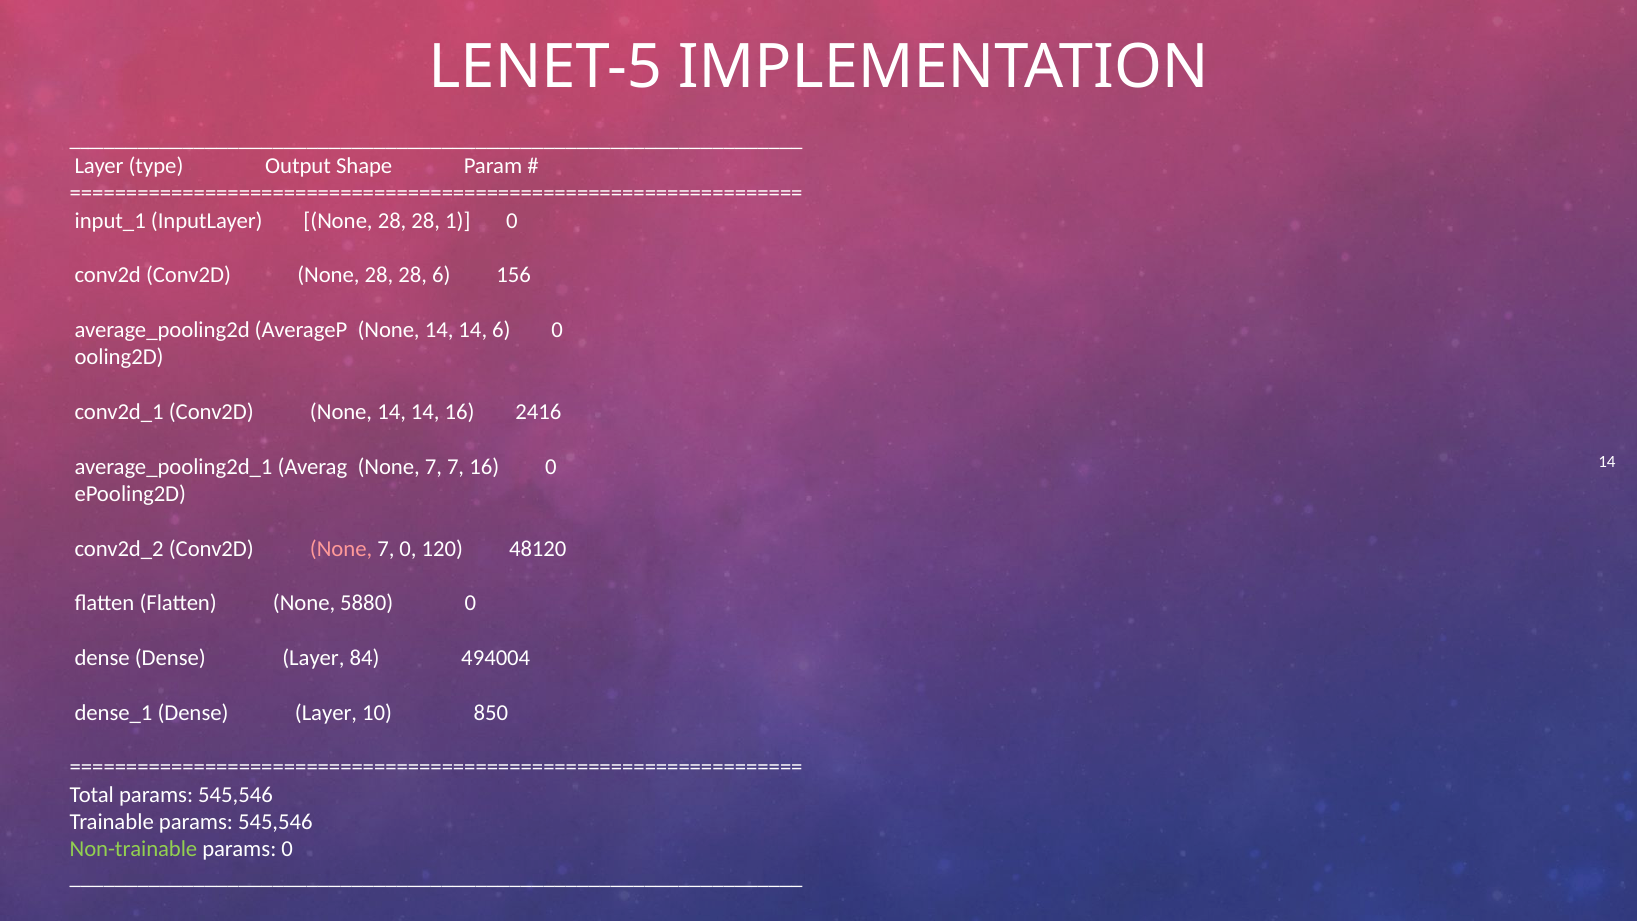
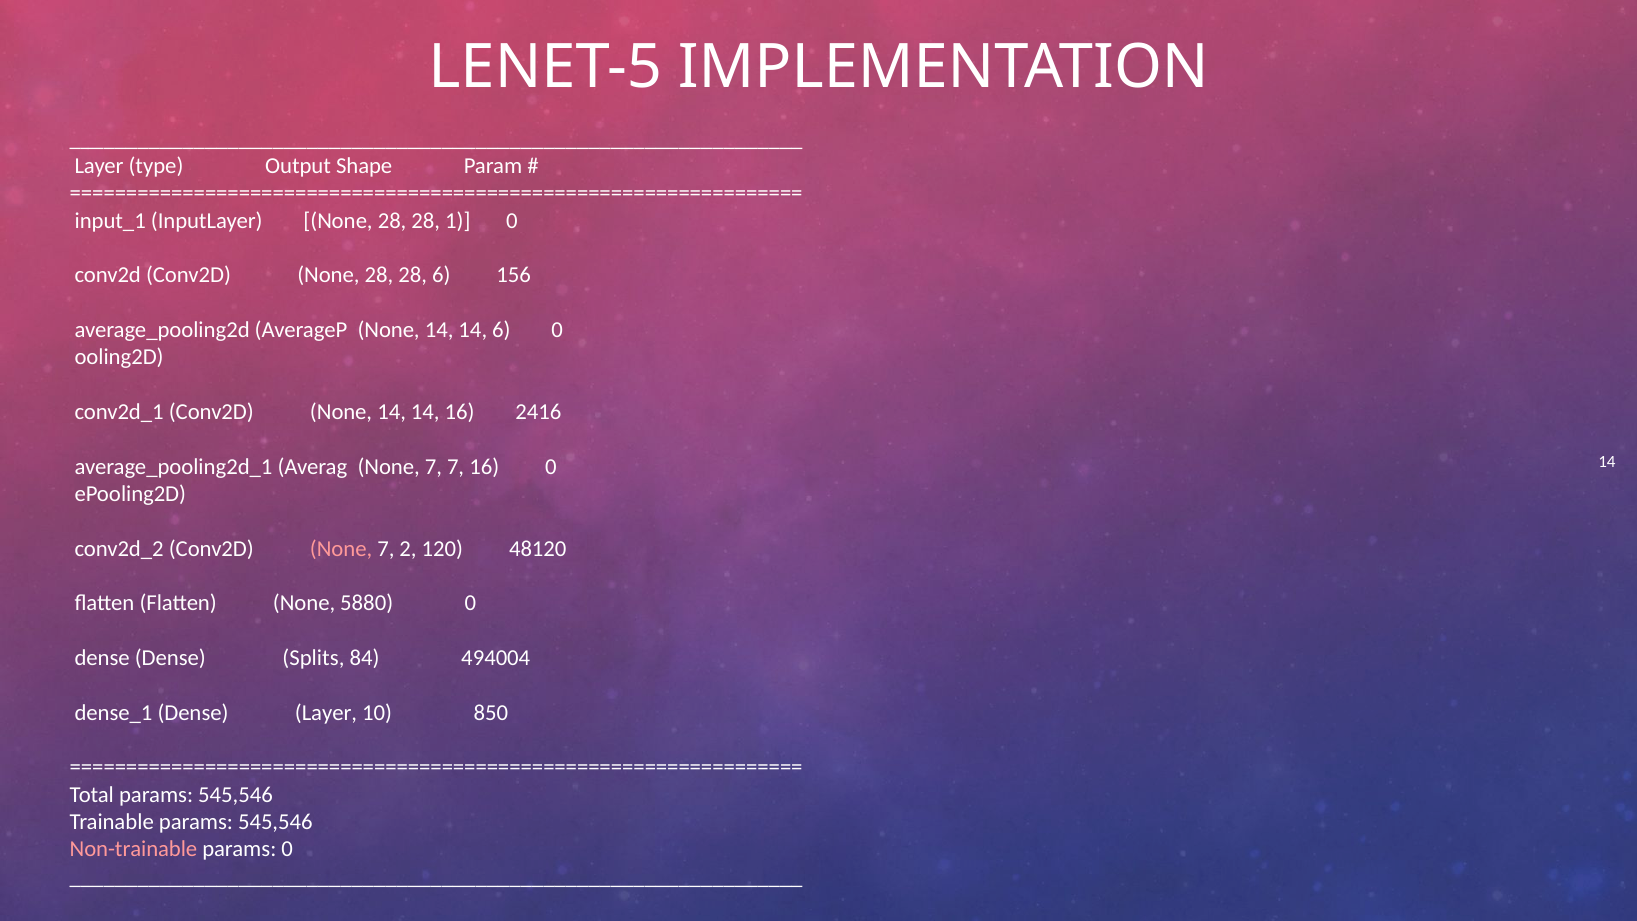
7 0: 0 -> 2
dense Dense Layer: Layer -> Splits
Non-trainable colour: light green -> pink
